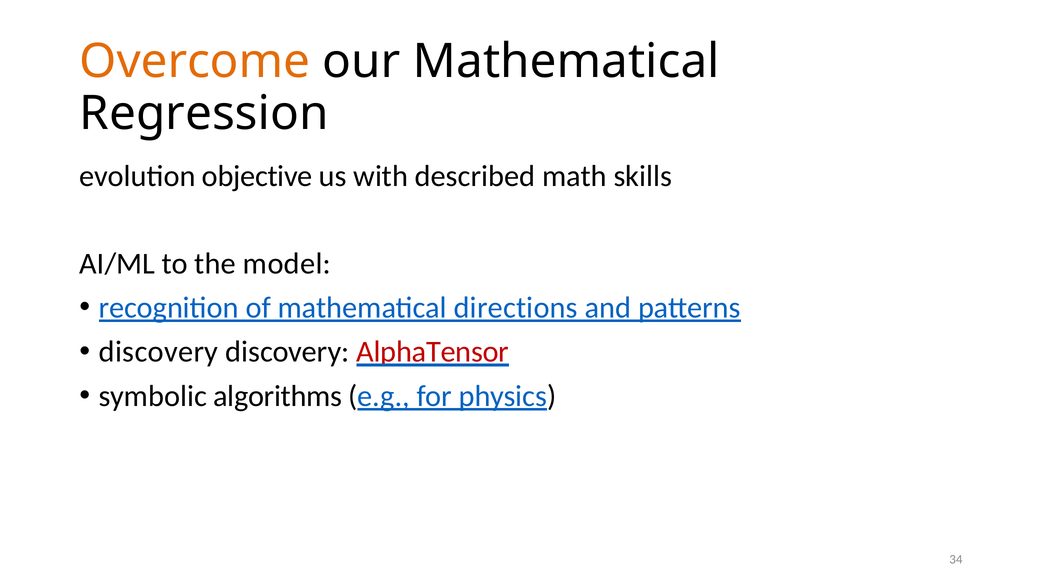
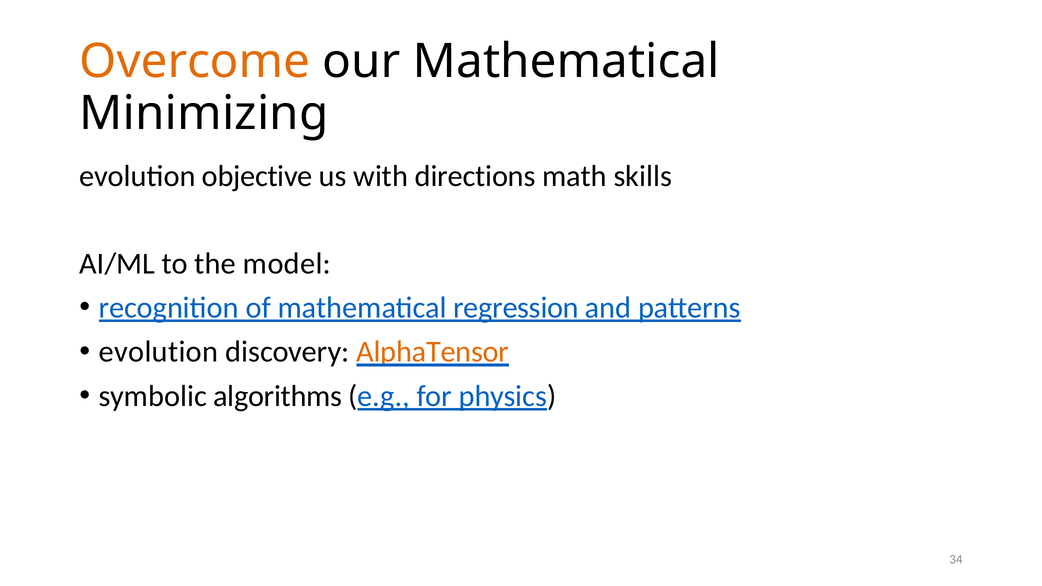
Regression: Regression -> Minimizing
described: described -> directions
directions: directions -> regression
discovery at (159, 352): discovery -> evolution
AlphaTensor colour: red -> orange
